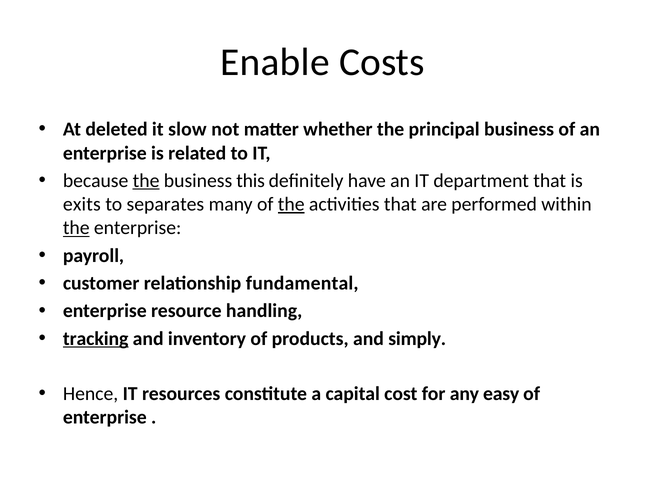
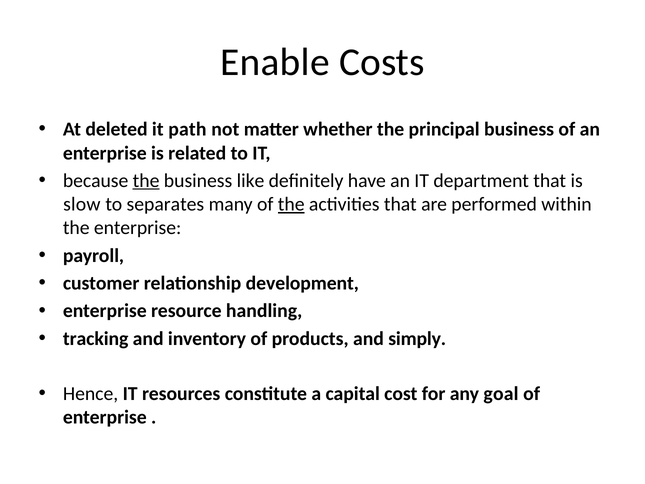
slow: slow -> path
this: this -> like
exits: exits -> slow
the at (76, 228) underline: present -> none
fundamental: fundamental -> development
tracking underline: present -> none
easy: easy -> goal
